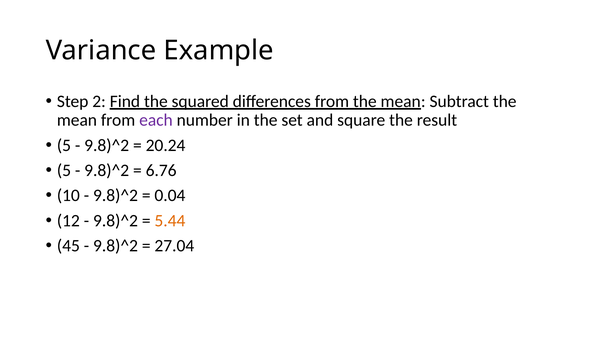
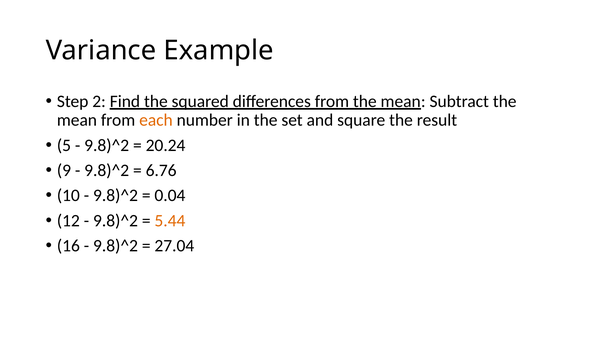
each colour: purple -> orange
5 at (64, 170): 5 -> 9
45: 45 -> 16
